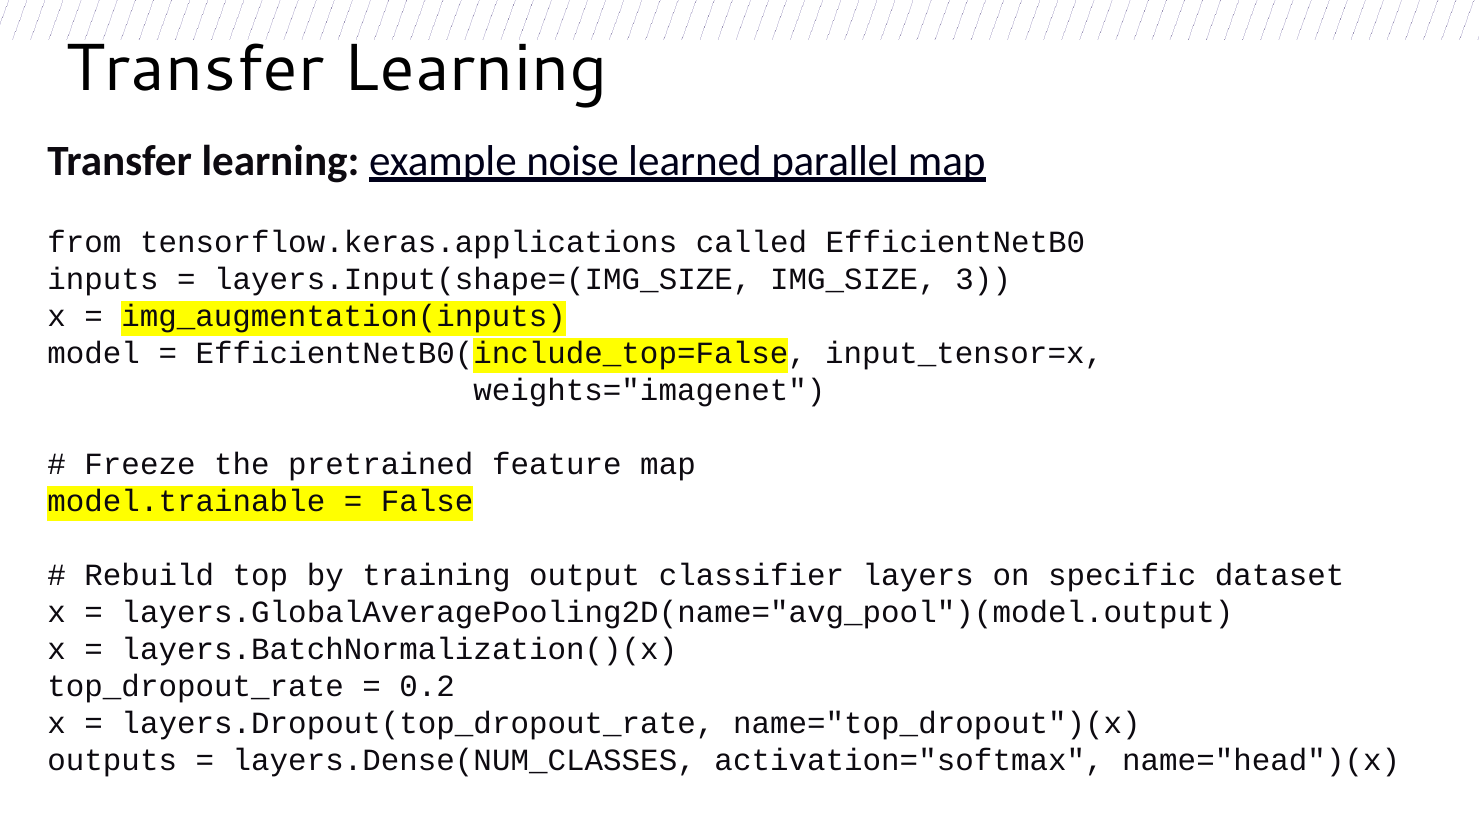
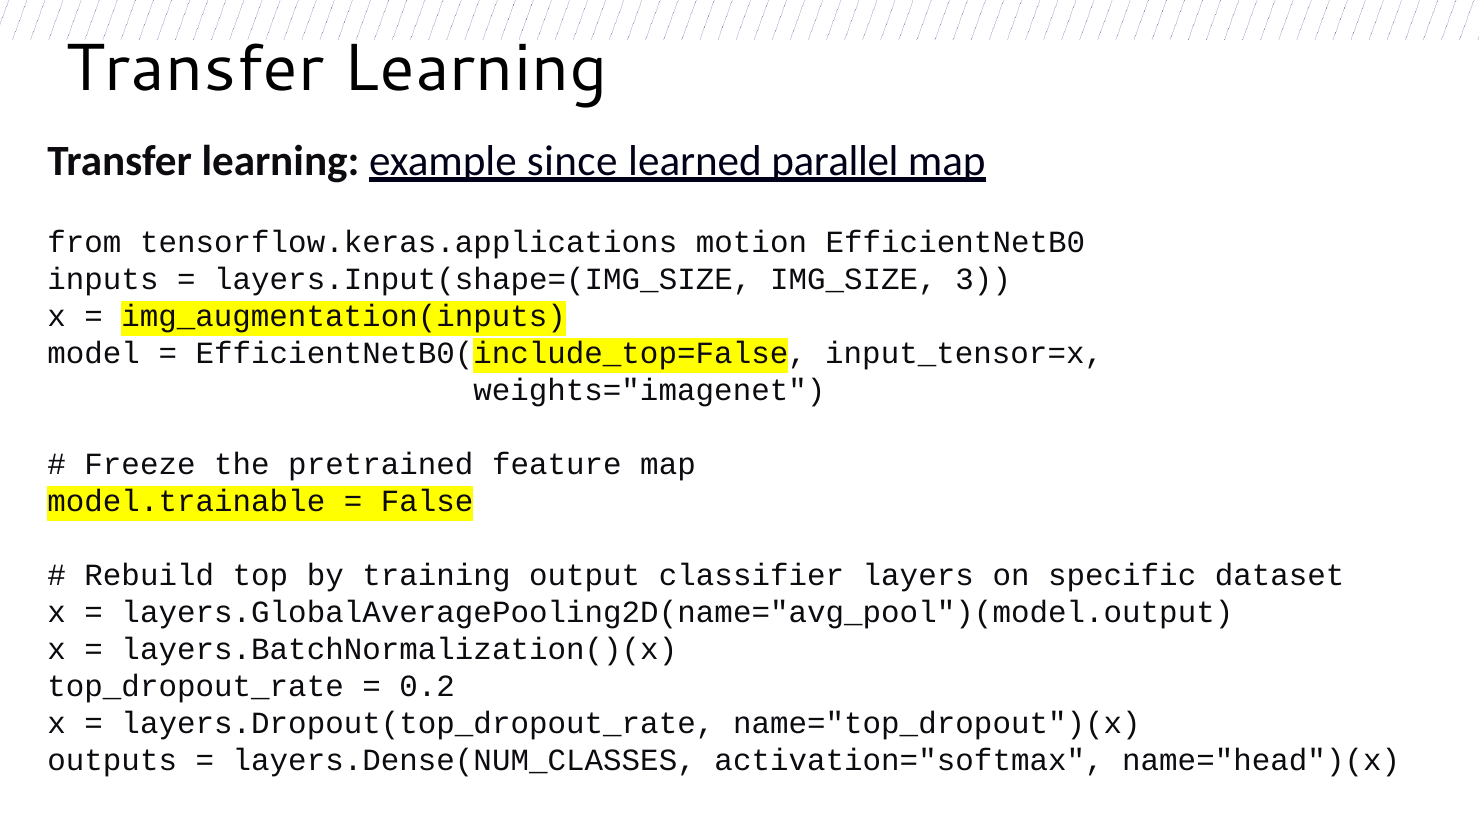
noise: noise -> since
called: called -> motion
